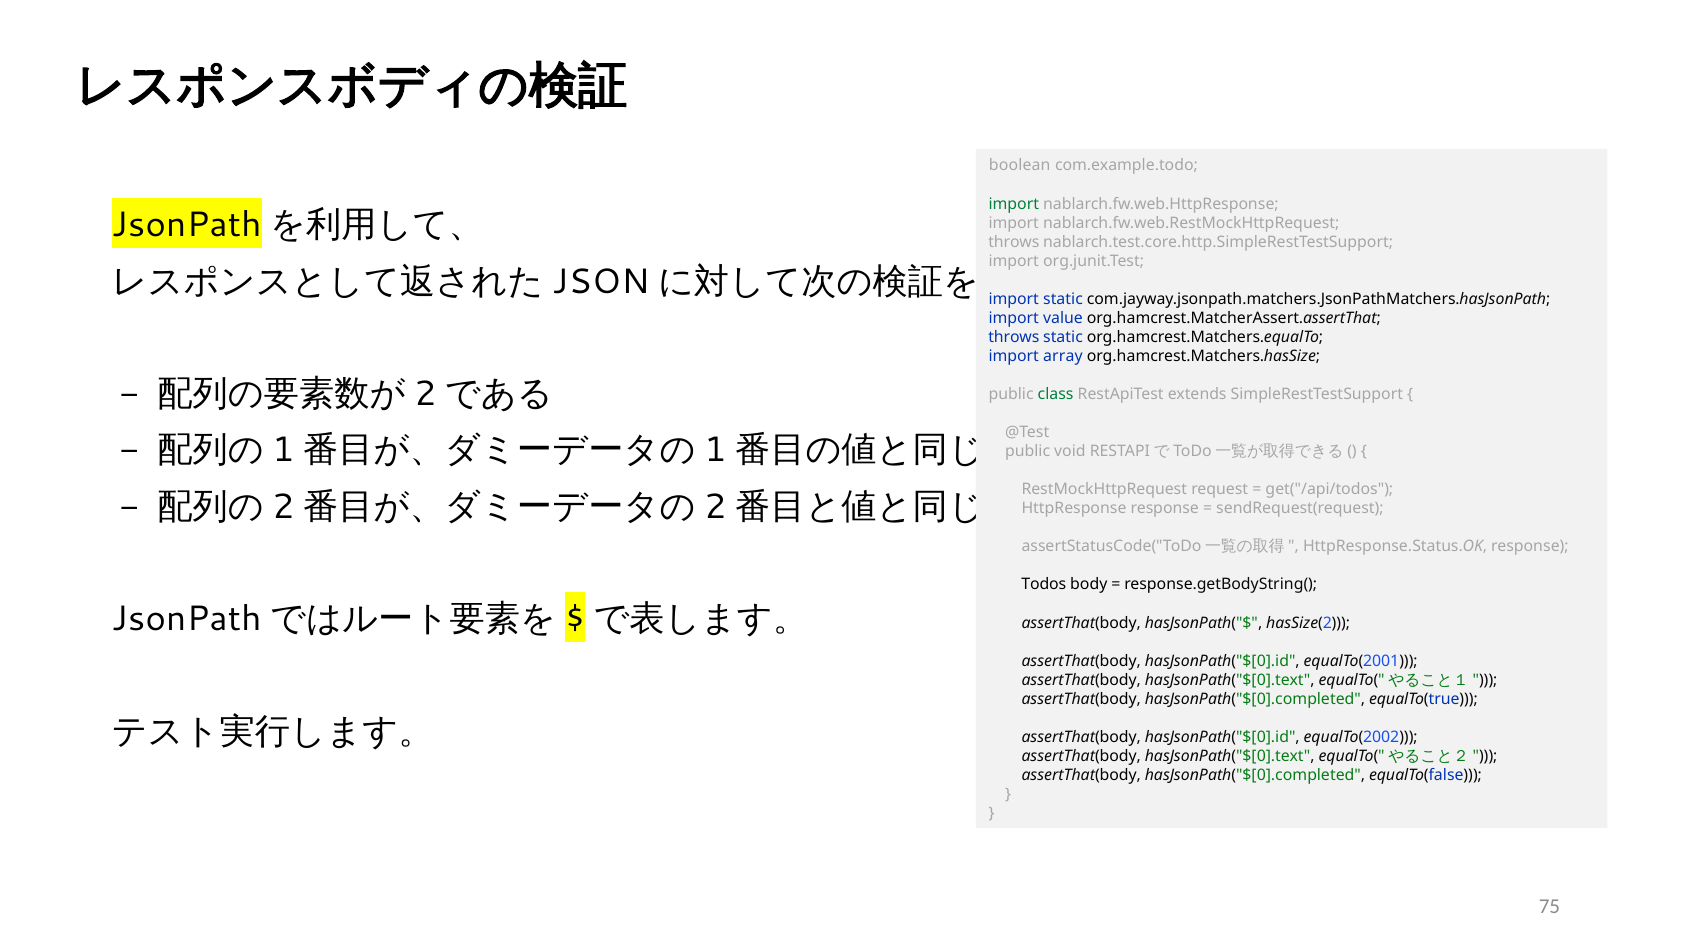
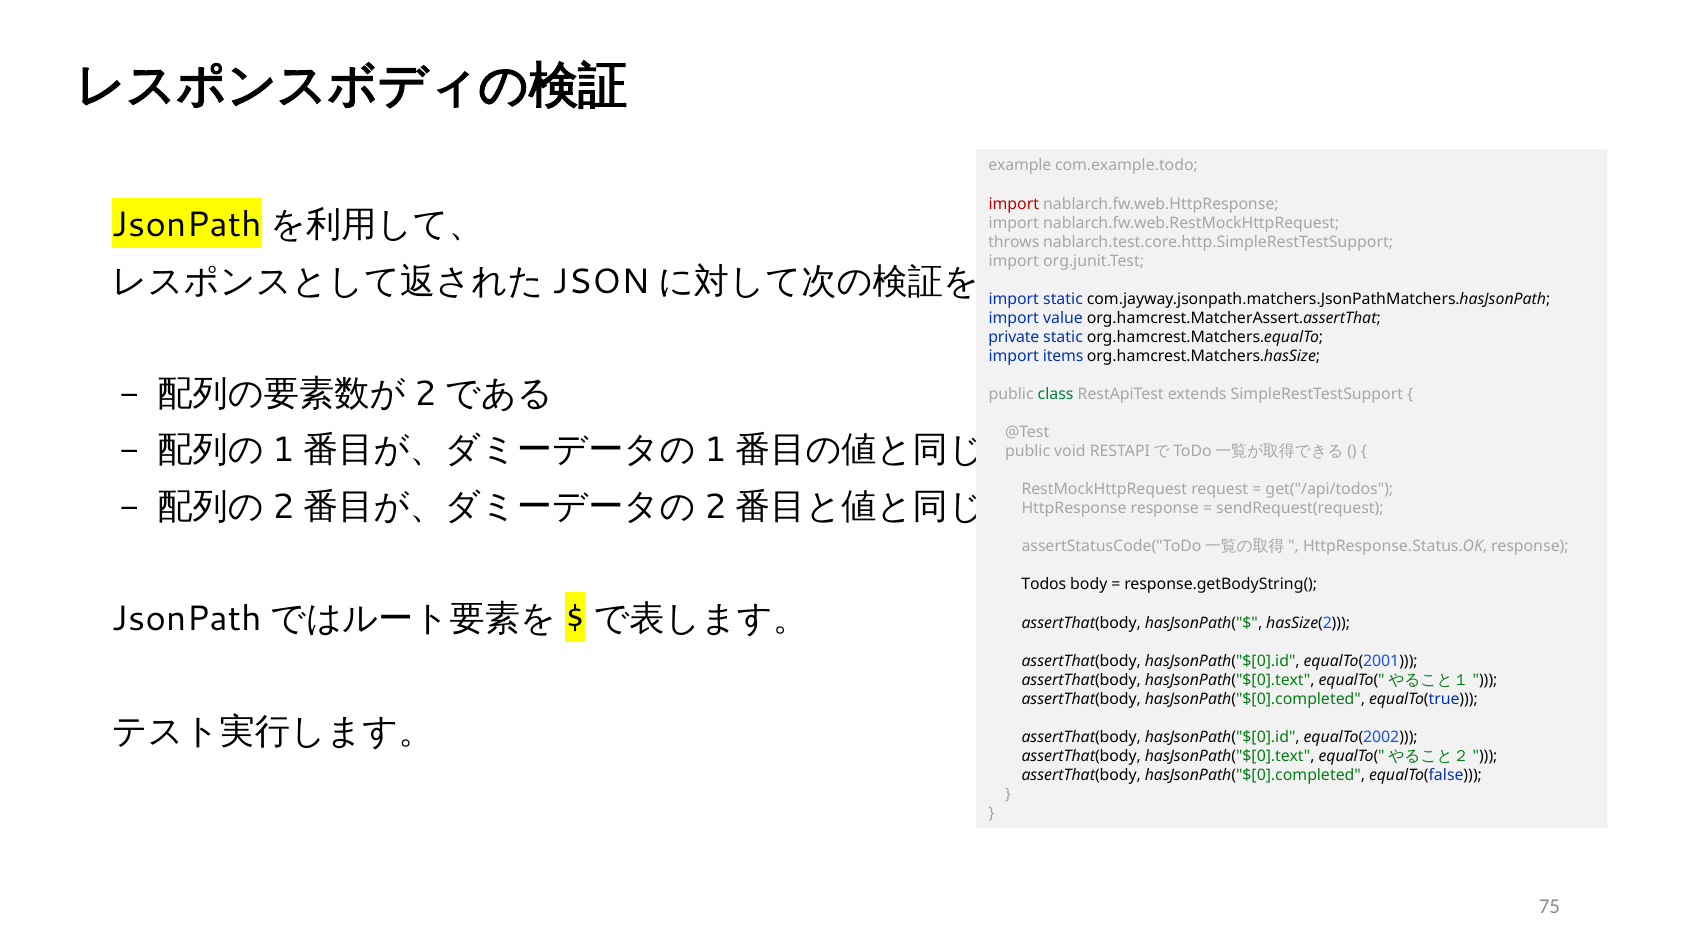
boolean: boolean -> example
import at (1014, 204) colour: green -> red
throws at (1014, 337): throws -> private
array: array -> items
